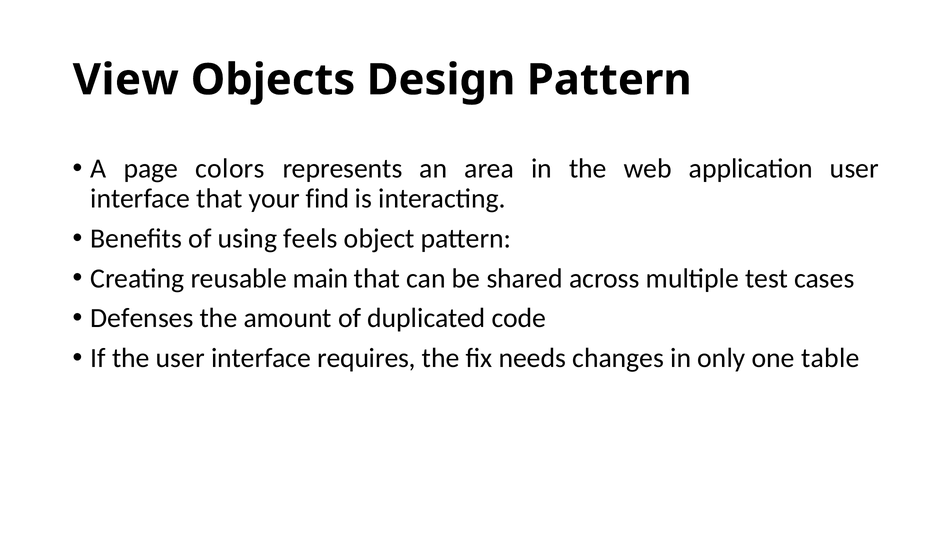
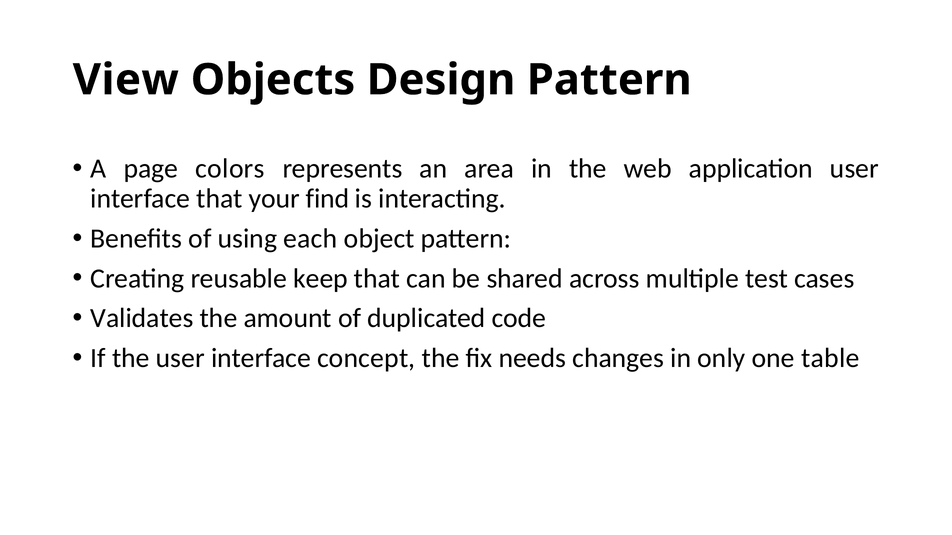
feels: feels -> each
main: main -> keep
Defenses: Defenses -> Validates
requires: requires -> concept
